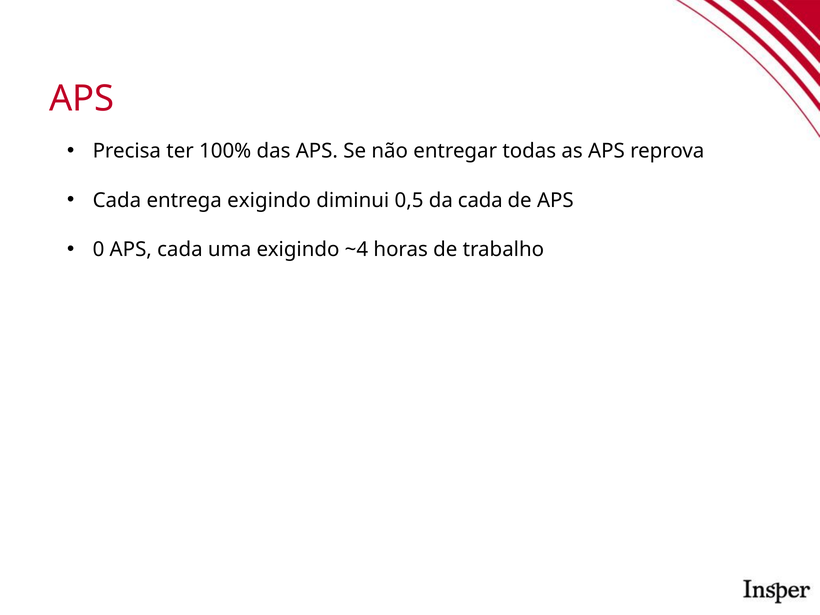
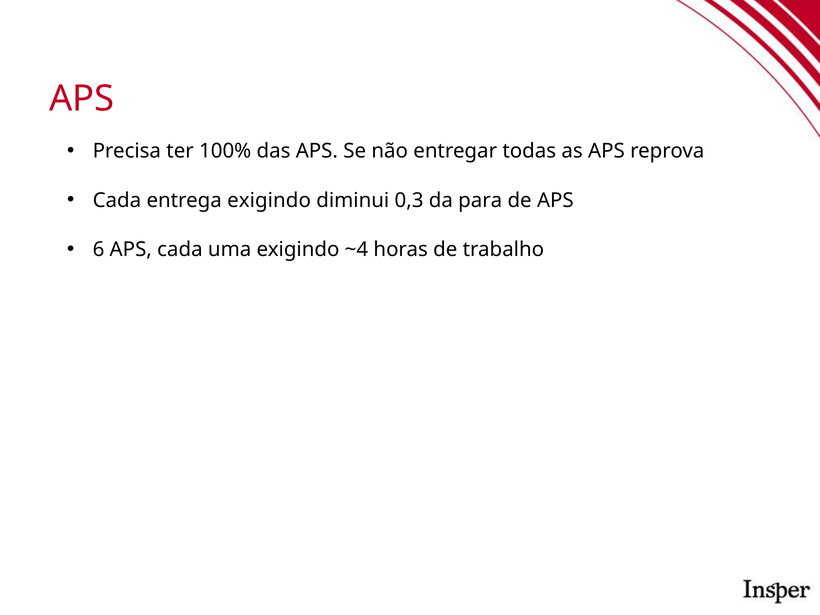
0,5: 0,5 -> 0,3
da cada: cada -> para
0: 0 -> 6
